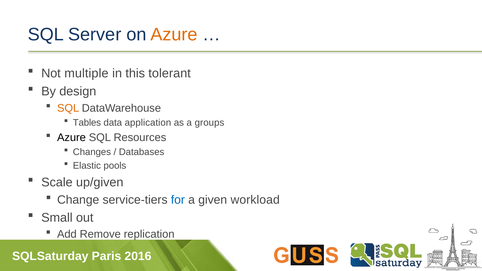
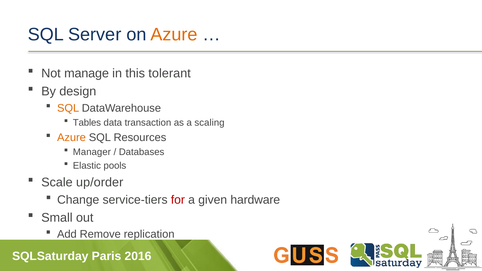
multiple: multiple -> manage
application: application -> transaction
groups: groups -> scaling
Azure at (71, 138) colour: black -> orange
Changes: Changes -> Manager
up/given: up/given -> up/order
for colour: blue -> red
workload: workload -> hardware
